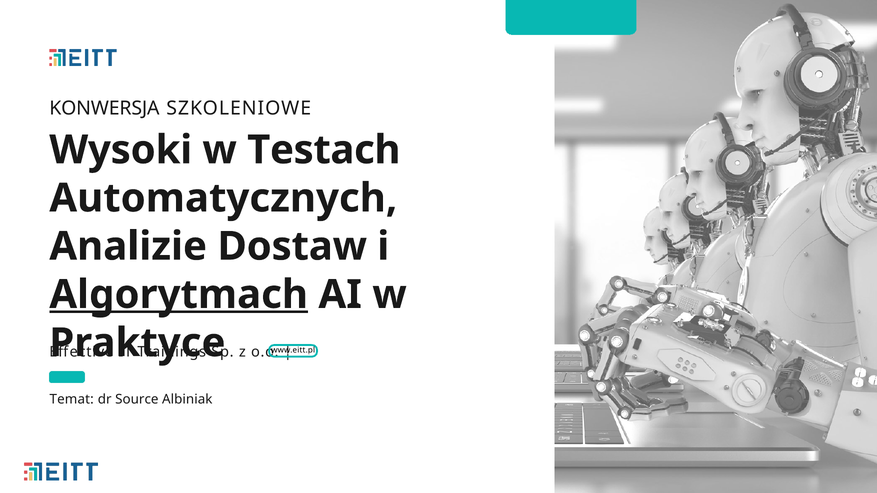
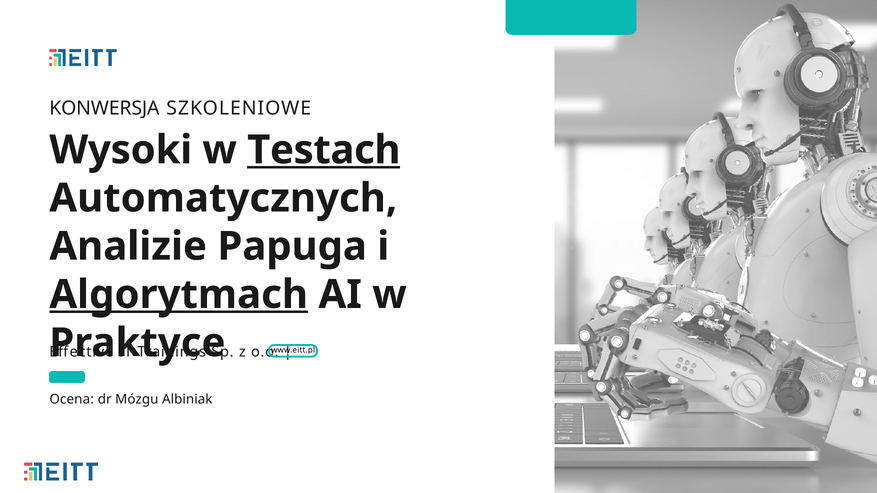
Testach underline: none -> present
Dostaw: Dostaw -> Papuga
Temat: Temat -> Ocena
Source: Source -> Mózgu
